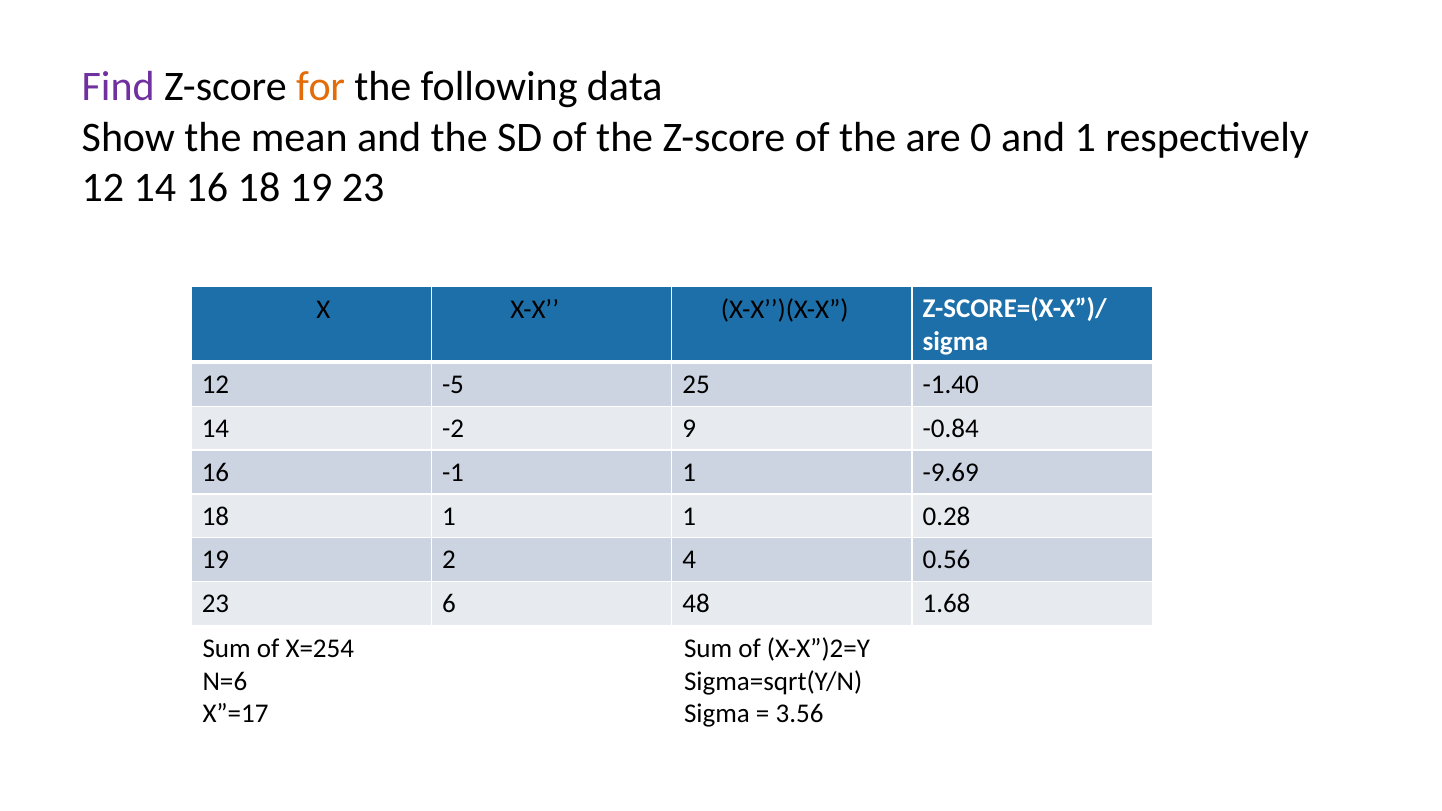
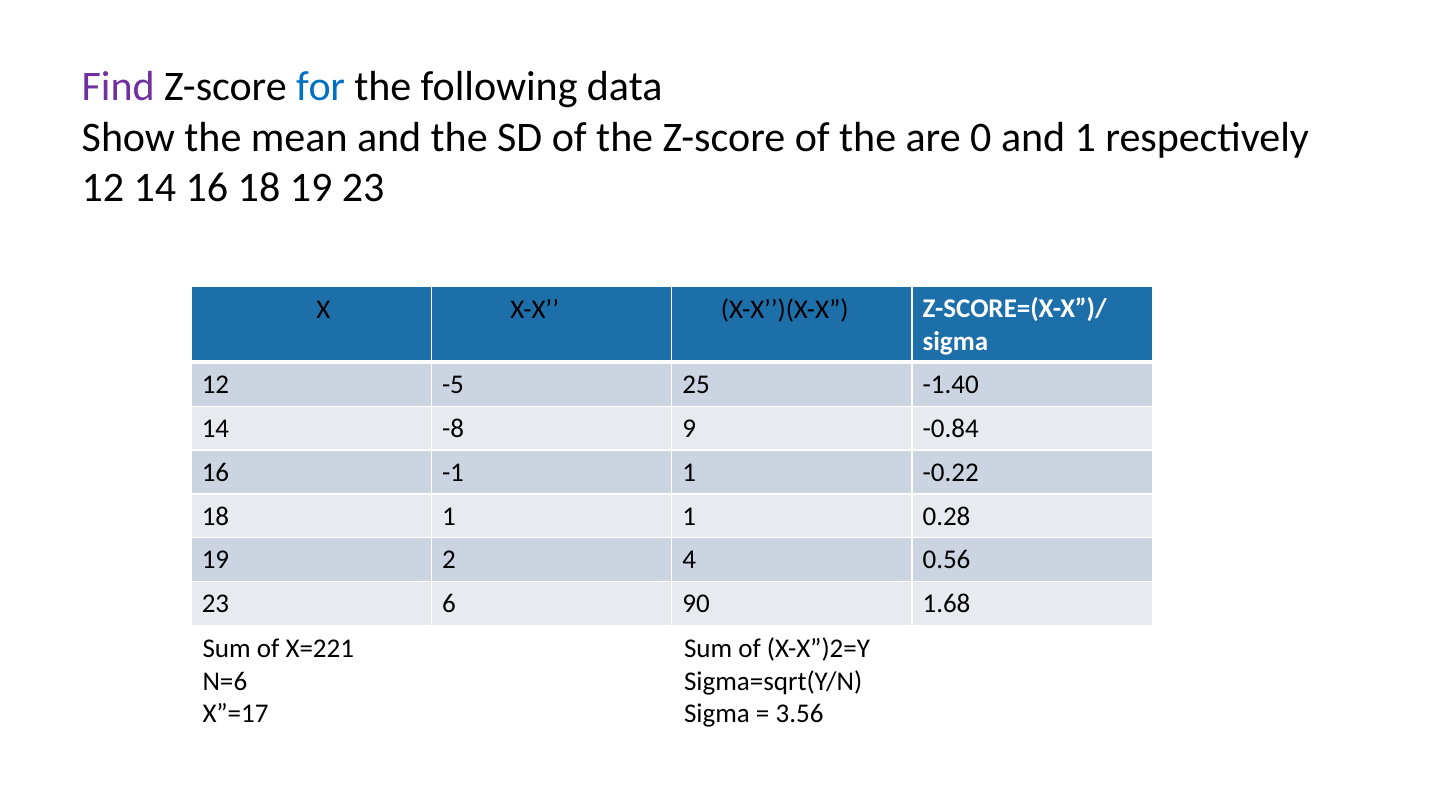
for colour: orange -> blue
-2: -2 -> -8
-9.69: -9.69 -> -0.22
48: 48 -> 90
X=254: X=254 -> X=221
